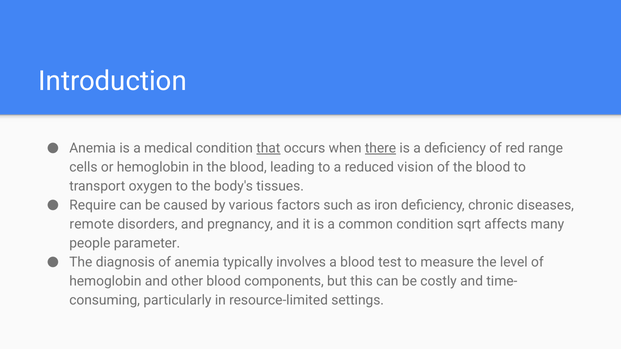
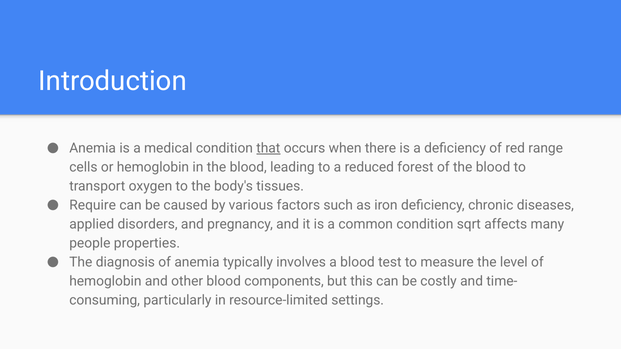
there underline: present -> none
vision: vision -> forest
remote: remote -> applied
parameter: parameter -> properties
